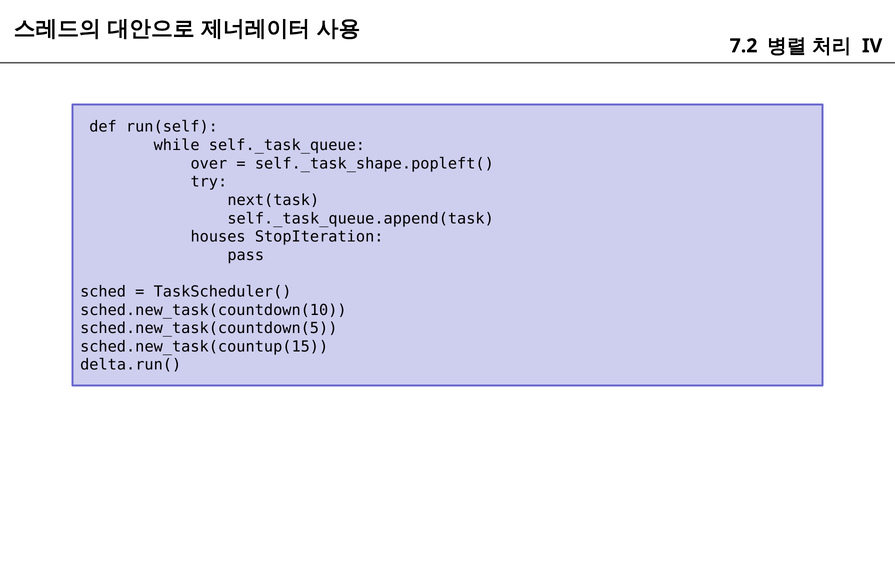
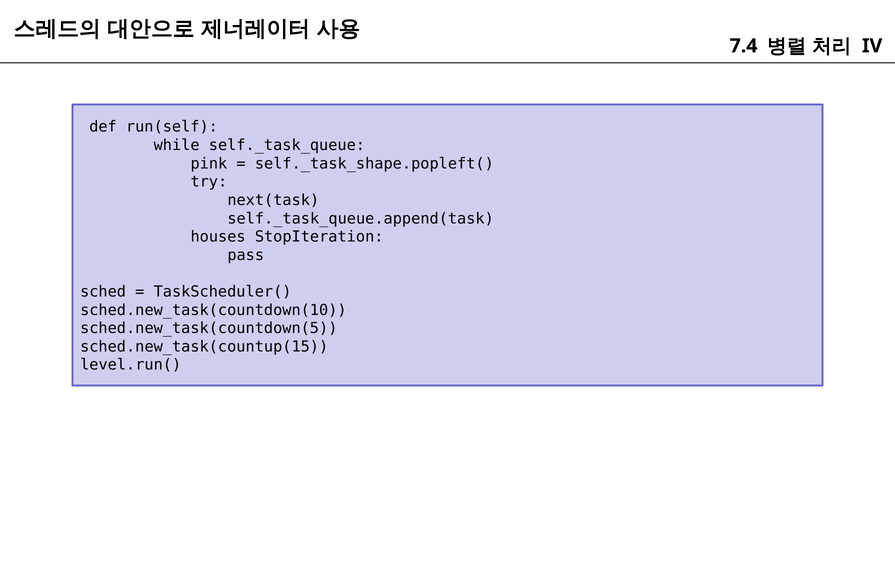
7.2: 7.2 -> 7.4
over: over -> pink
delta.run(: delta.run( -> level.run(
